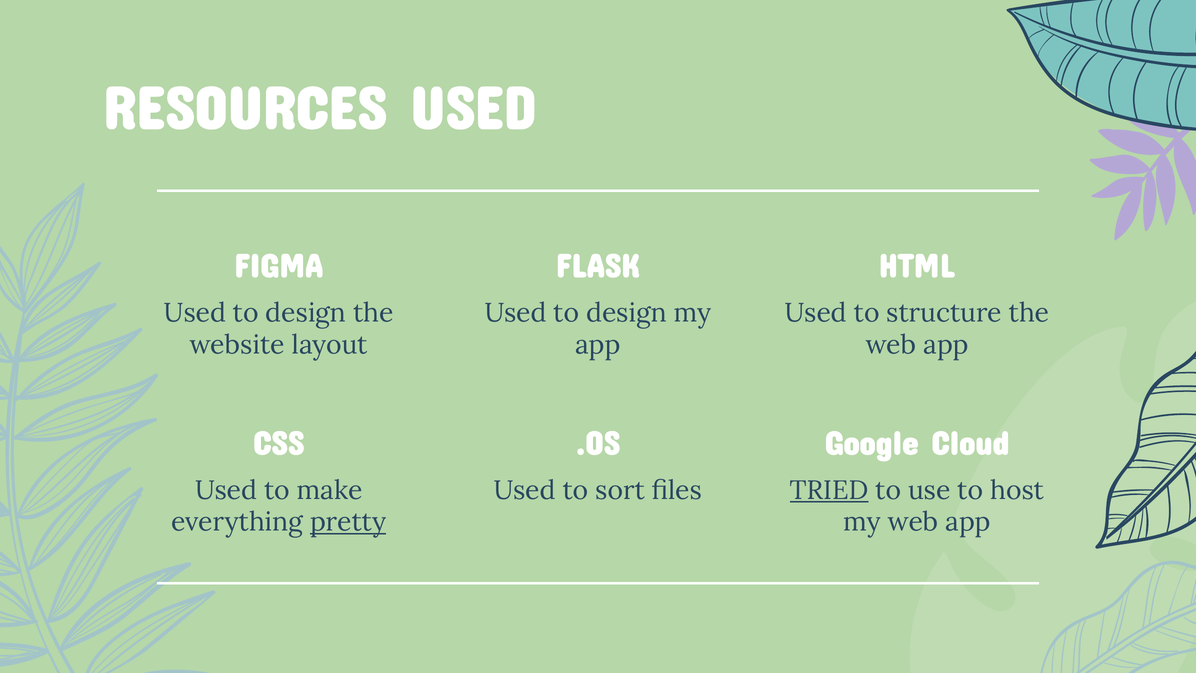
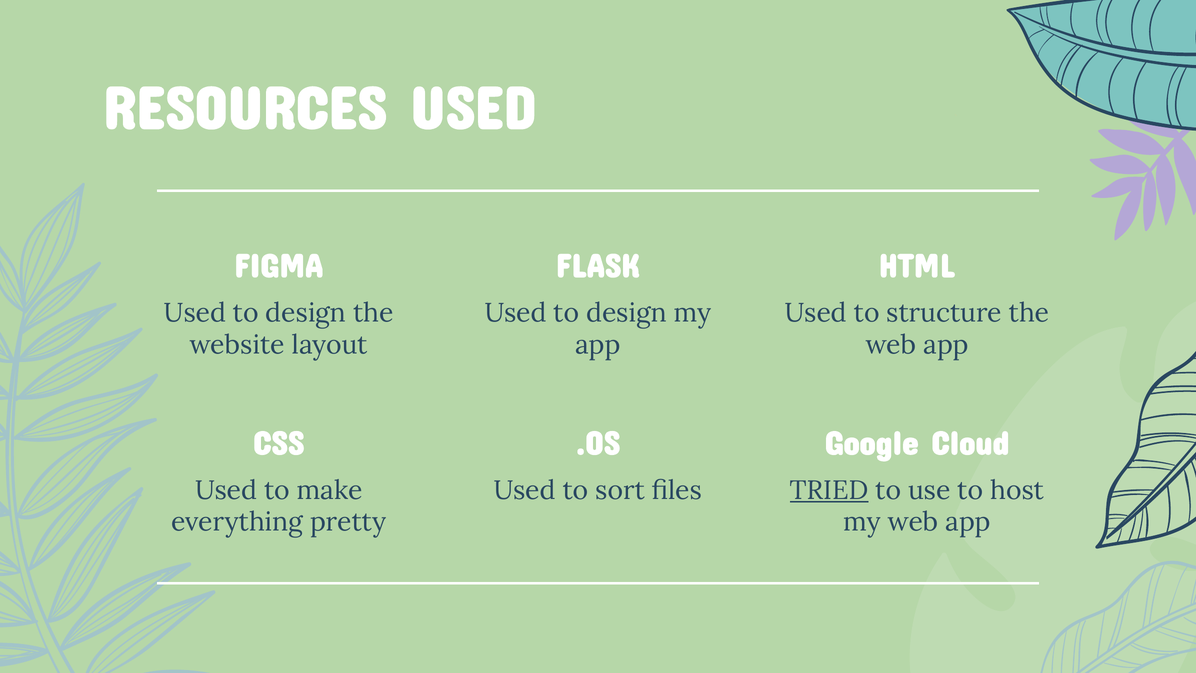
pretty underline: present -> none
